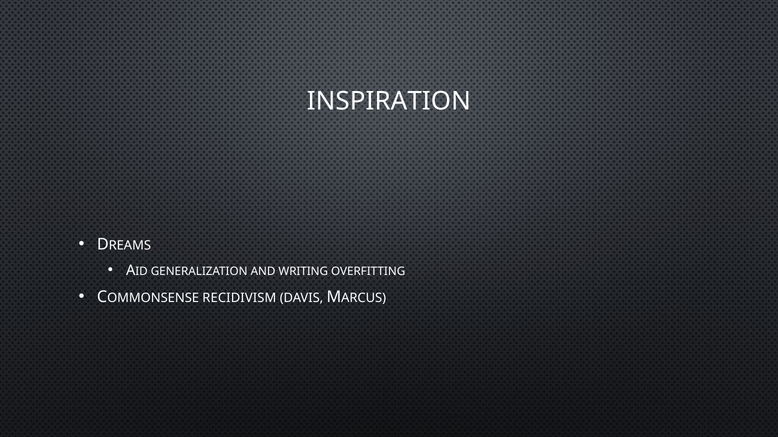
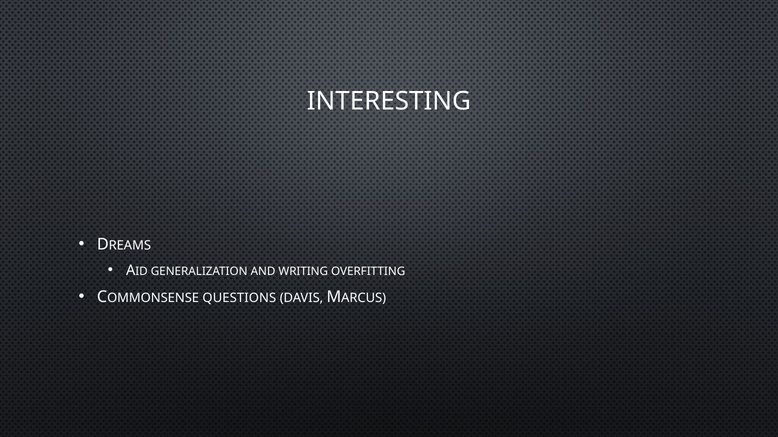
INSPIRATION: INSPIRATION -> INTERESTING
RECIDIVISM: RECIDIVISM -> QUESTIONS
